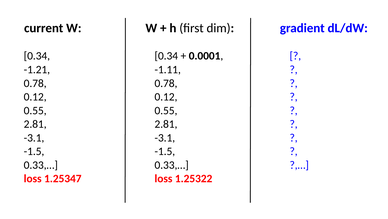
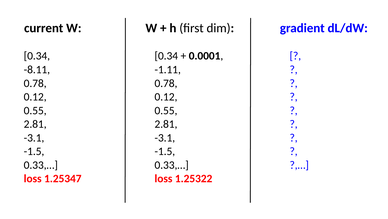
-1.21: -1.21 -> -8.11
